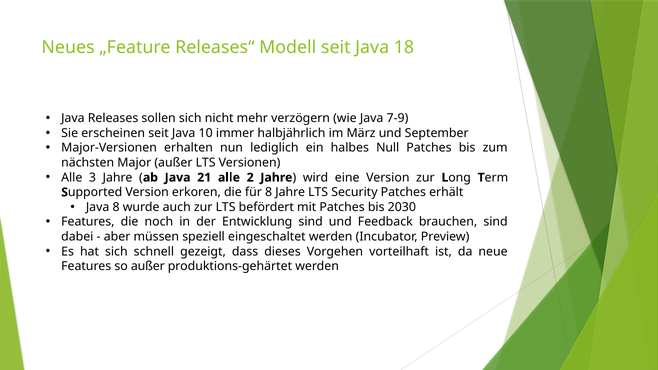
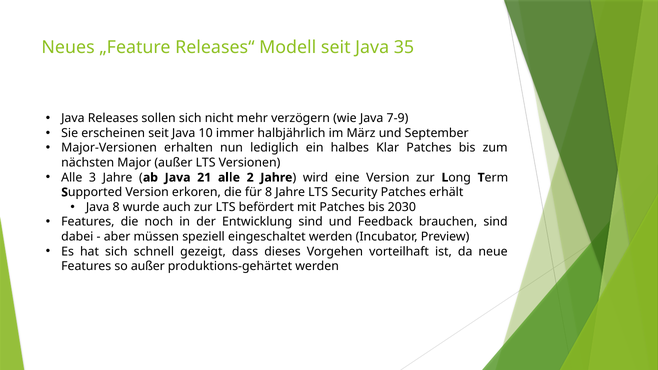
18: 18 -> 35
Null: Null -> Klar
